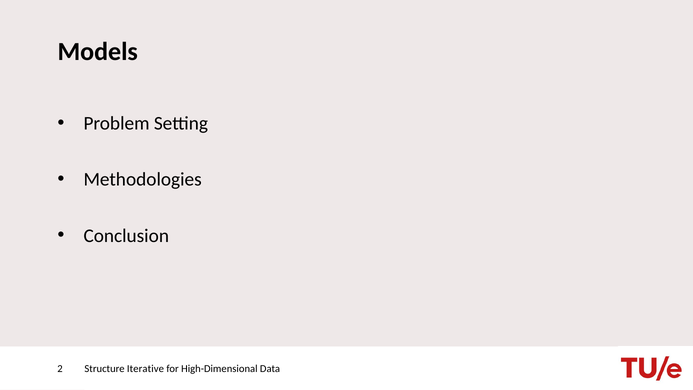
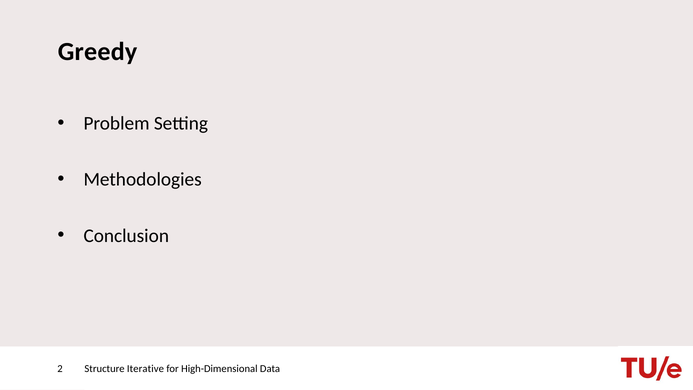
Models: Models -> Greedy
